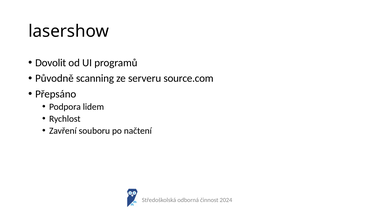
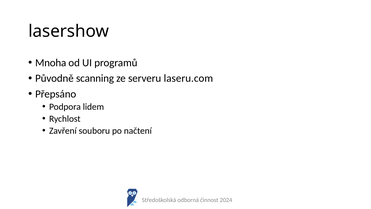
Dovolit: Dovolit -> Mnoha
source.com: source.com -> laseru.com
